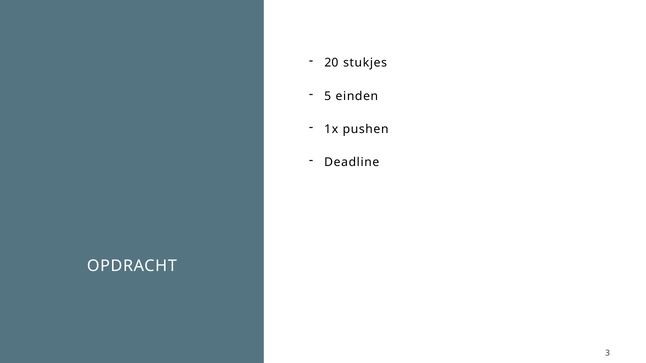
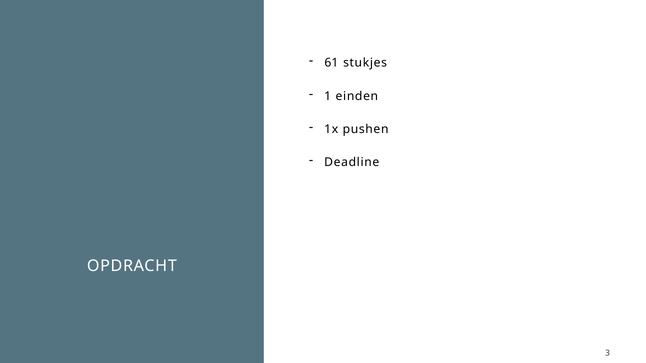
20: 20 -> 61
5: 5 -> 1
